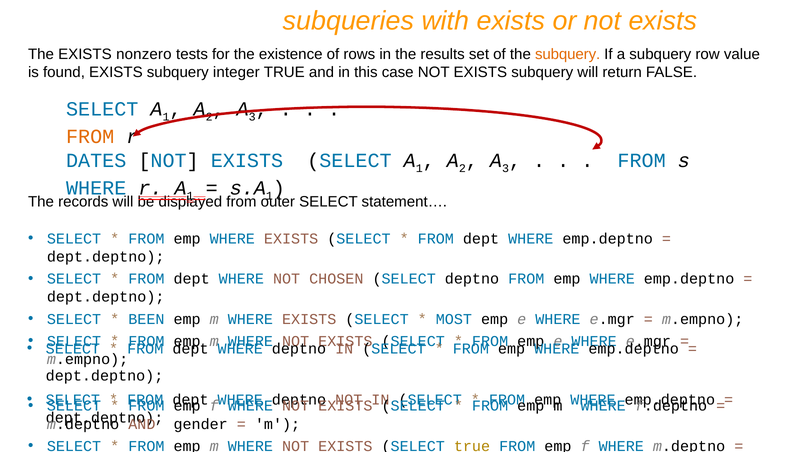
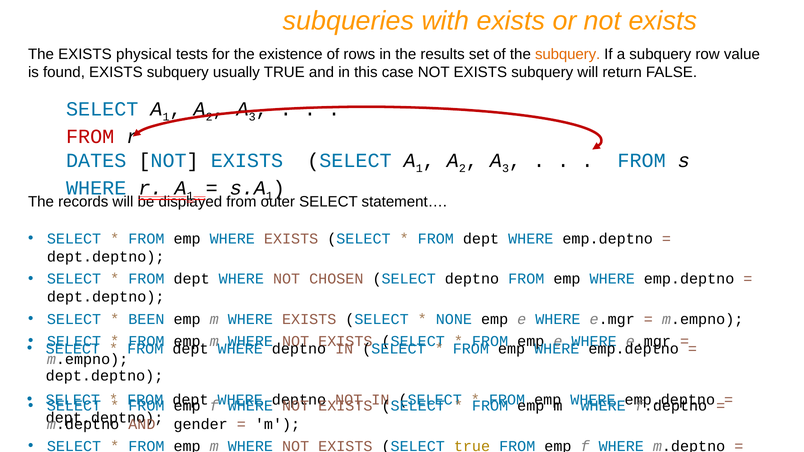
nonzero: nonzero -> physical
integer: integer -> usually
FROM at (90, 136) colour: orange -> red
MOST: MOST -> NONE
